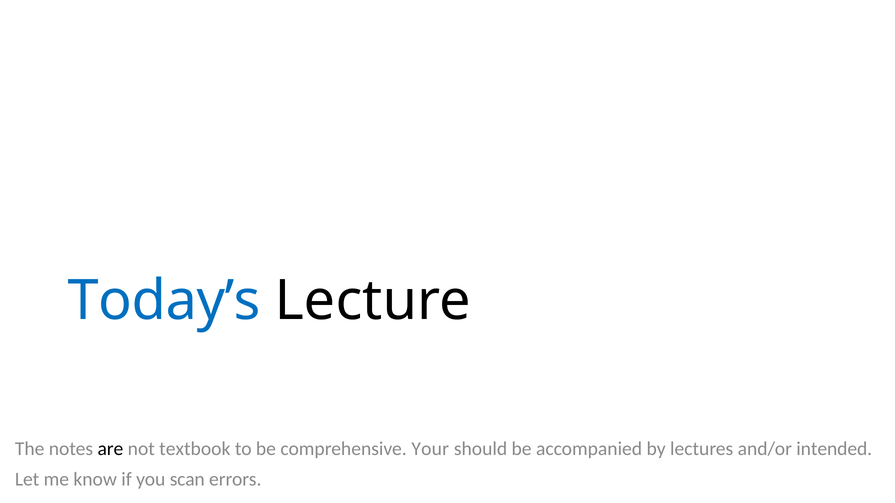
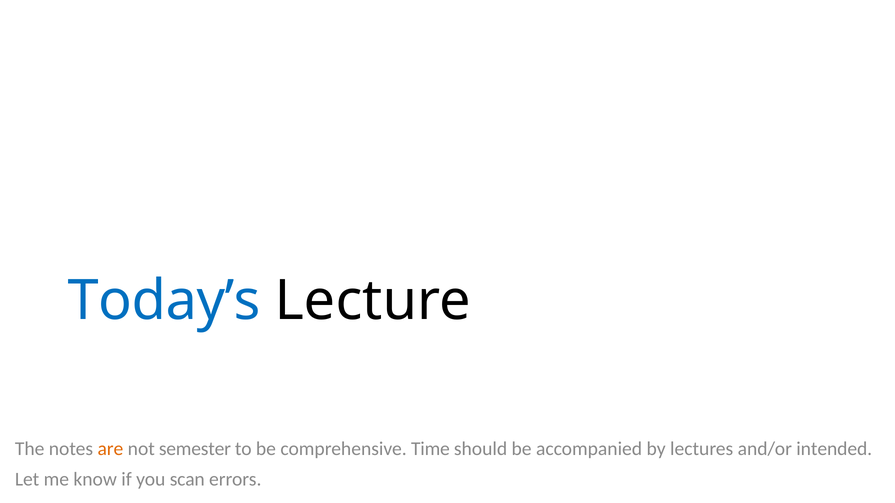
are colour: black -> orange
textbook: textbook -> semester
Your: Your -> Time
